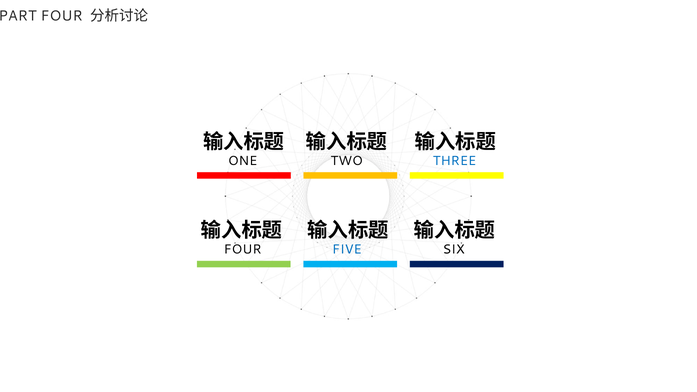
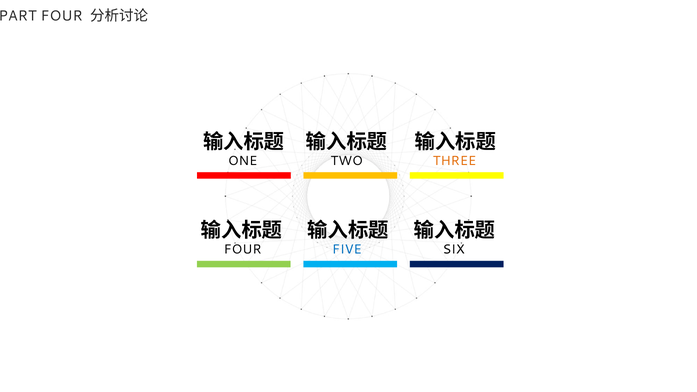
THREE colour: blue -> orange
